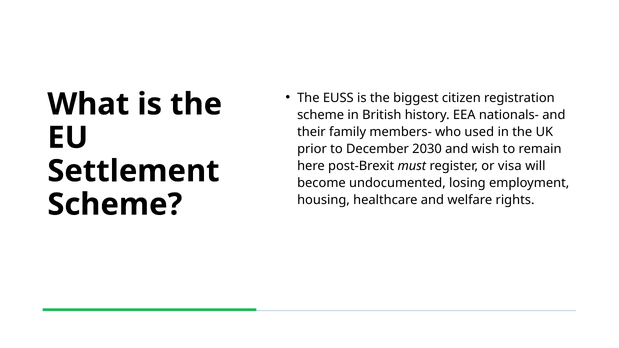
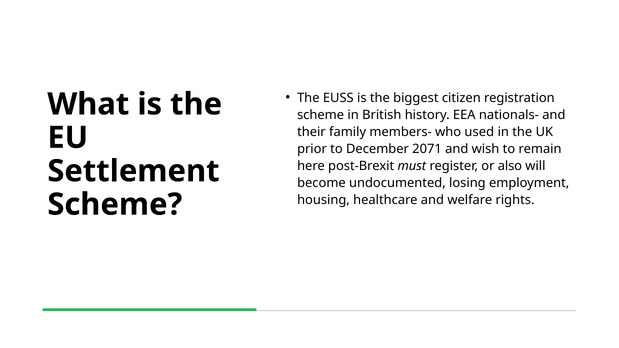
2030: 2030 -> 2071
visa: visa -> also
